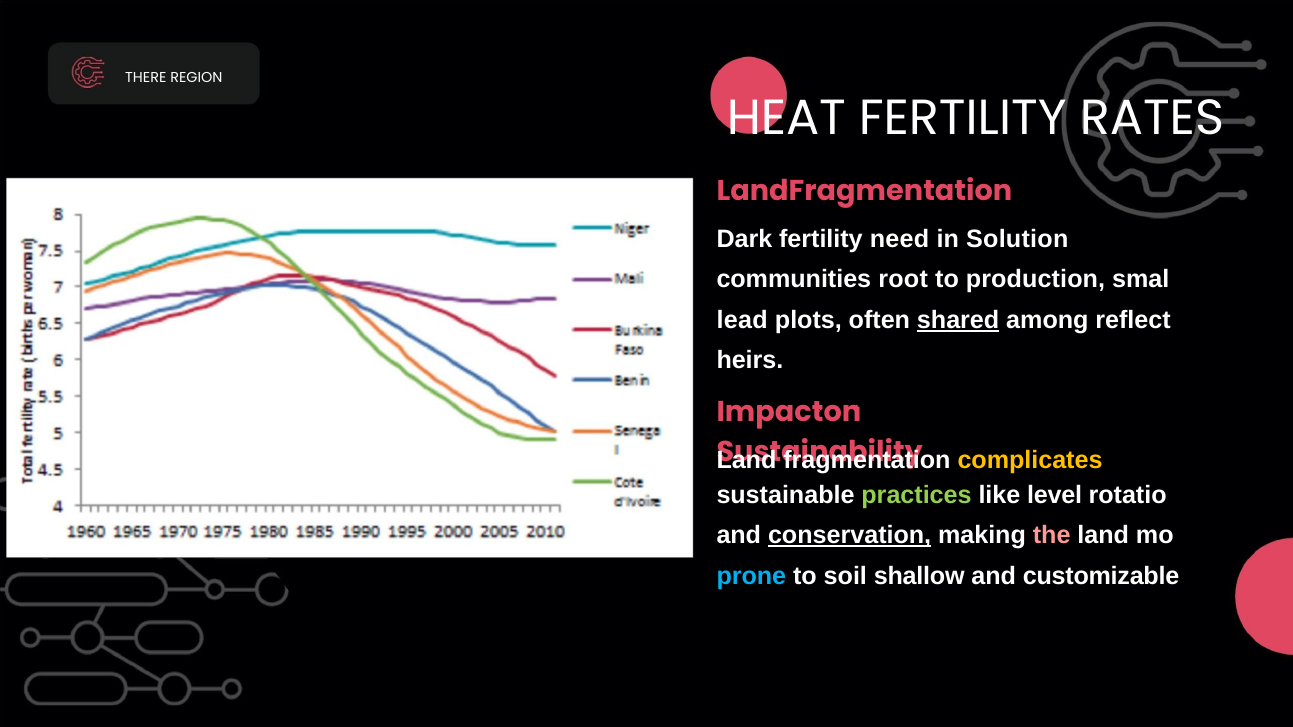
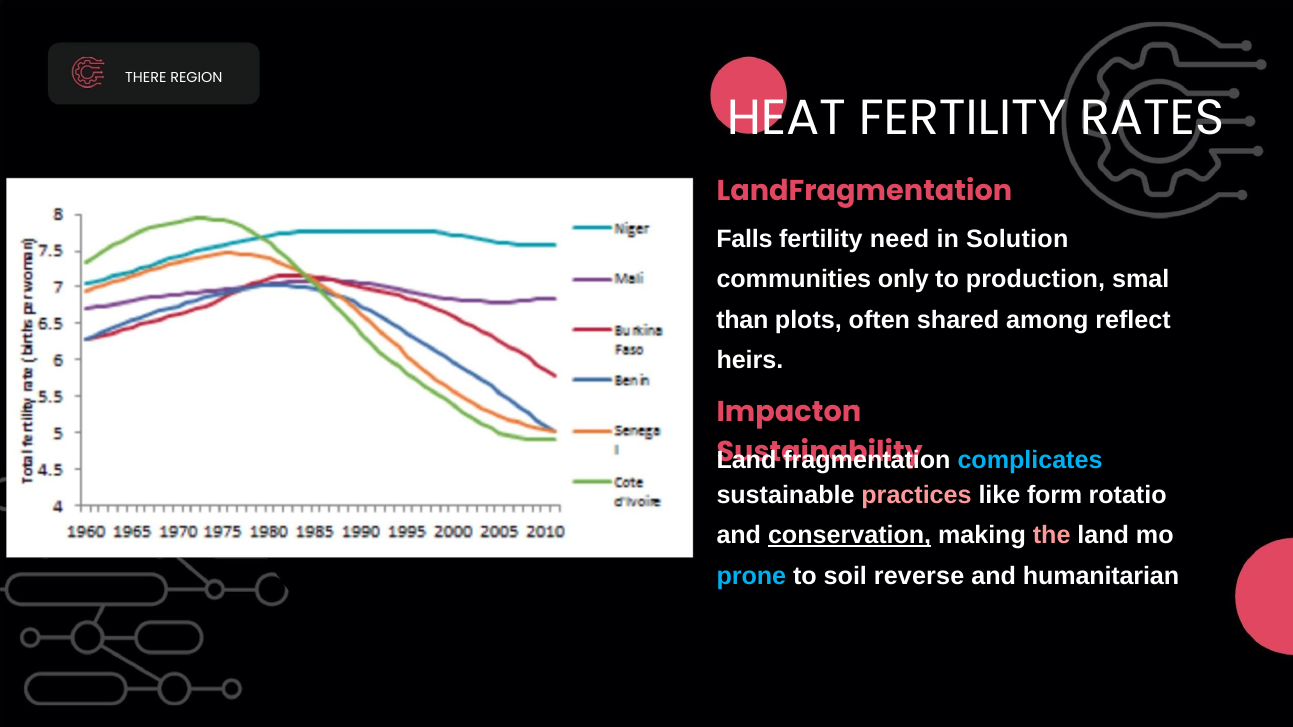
Dark: Dark -> Falls
root: root -> only
lead: lead -> than
shared underline: present -> none
complicates colour: yellow -> light blue
practices colour: light green -> pink
level: level -> form
shallow: shallow -> reverse
customizable: customizable -> humanitarian
